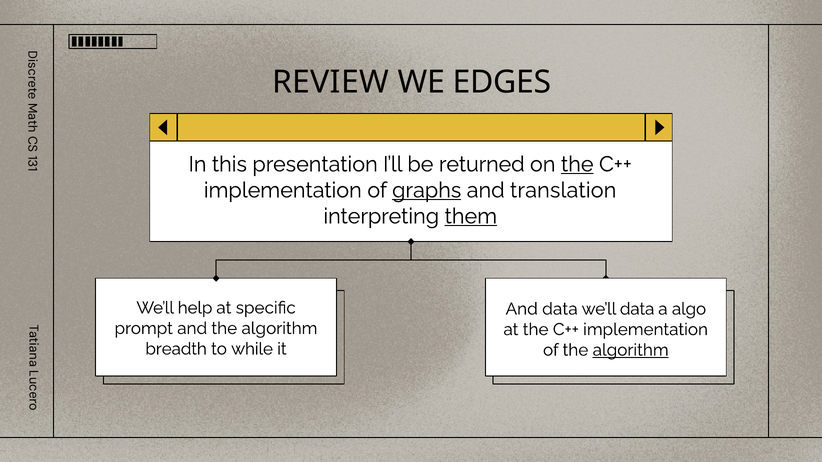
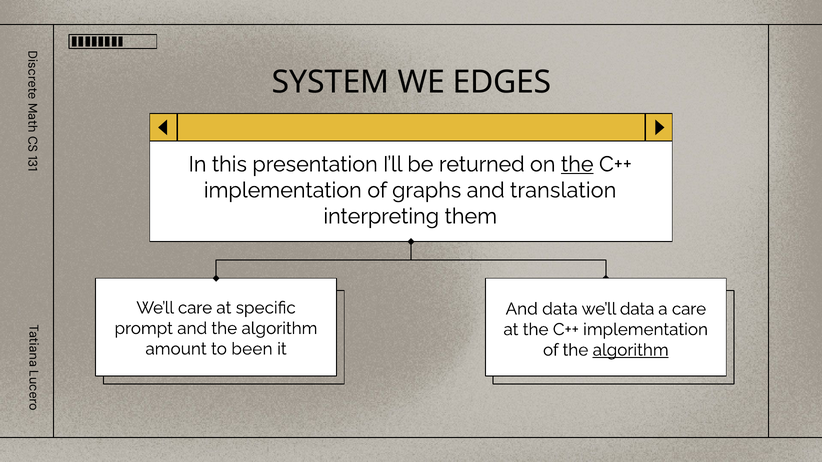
REVIEW: REVIEW -> SYSTEM
graphs underline: present -> none
them underline: present -> none
We’ll help: help -> care
a algo: algo -> care
breadth: breadth -> amount
while: while -> been
